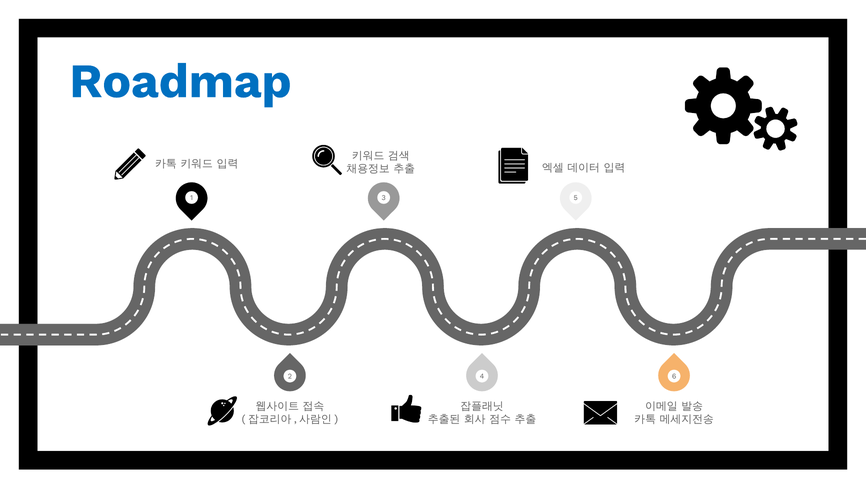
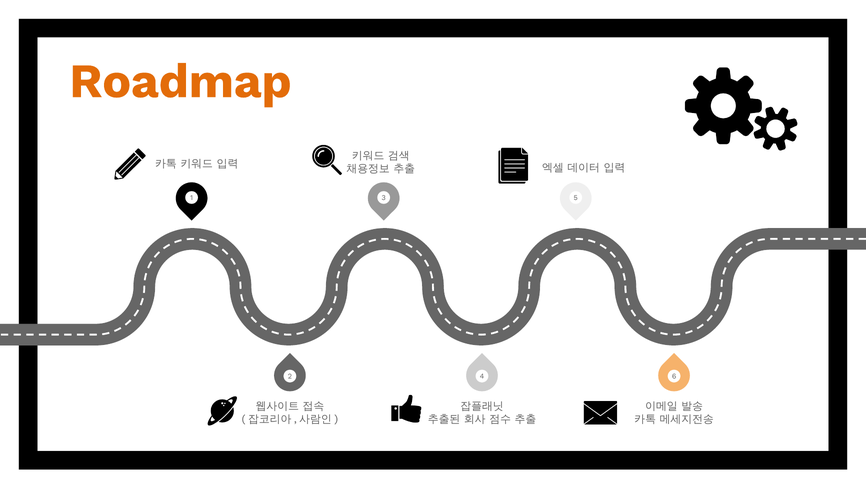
Roadmap colour: blue -> orange
